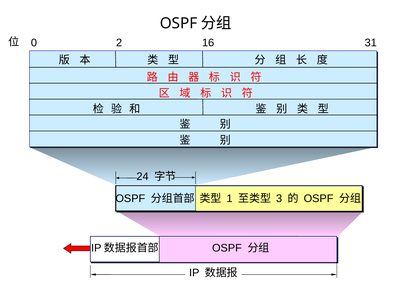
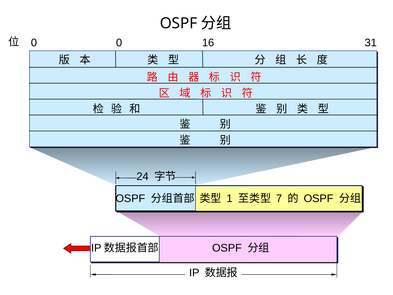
0 2: 2 -> 0
3: 3 -> 7
